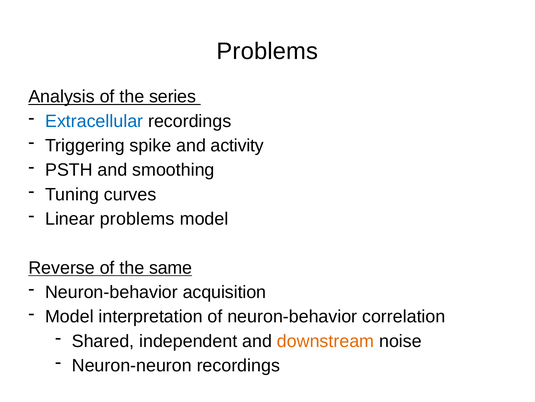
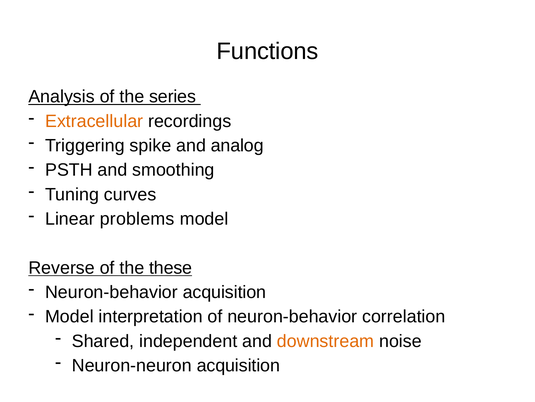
Problems at (267, 51): Problems -> Functions
Extracellular colour: blue -> orange
activity: activity -> analog
same: same -> these
Neuron-neuron recordings: recordings -> acquisition
